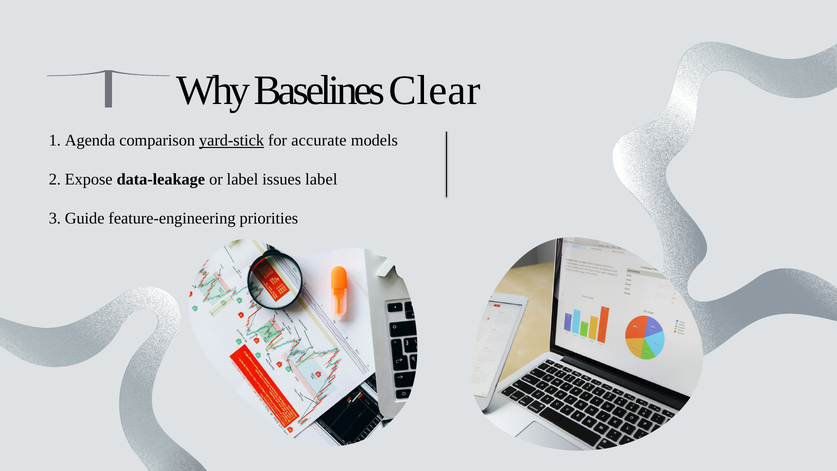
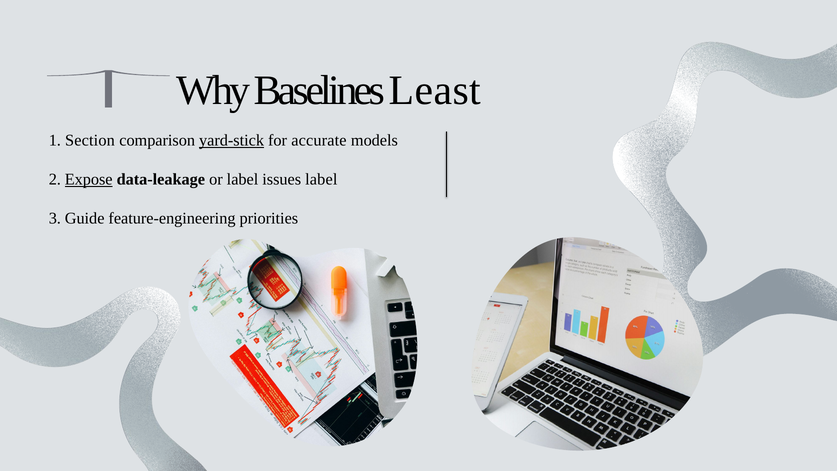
Clear: Clear -> Least
Agenda: Agenda -> Section
Expose underline: none -> present
